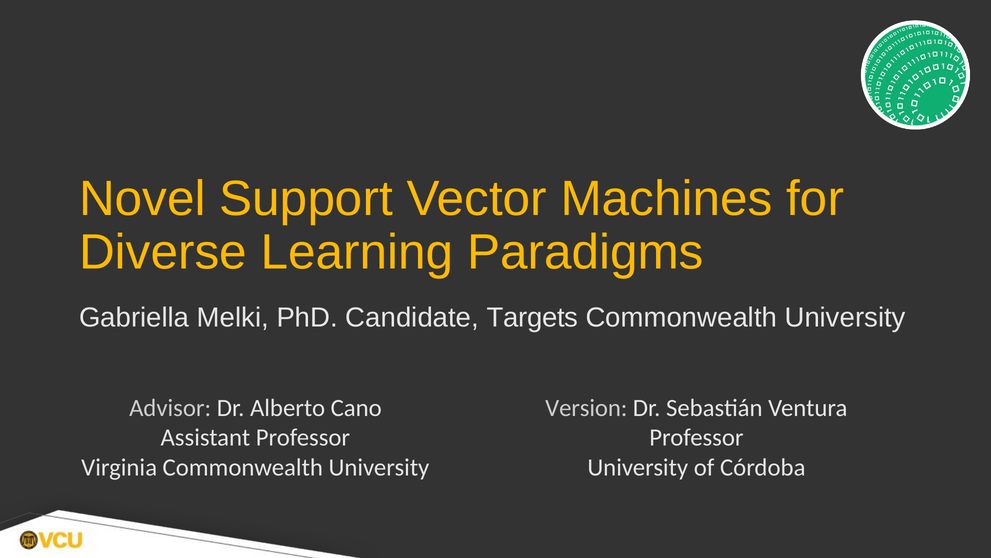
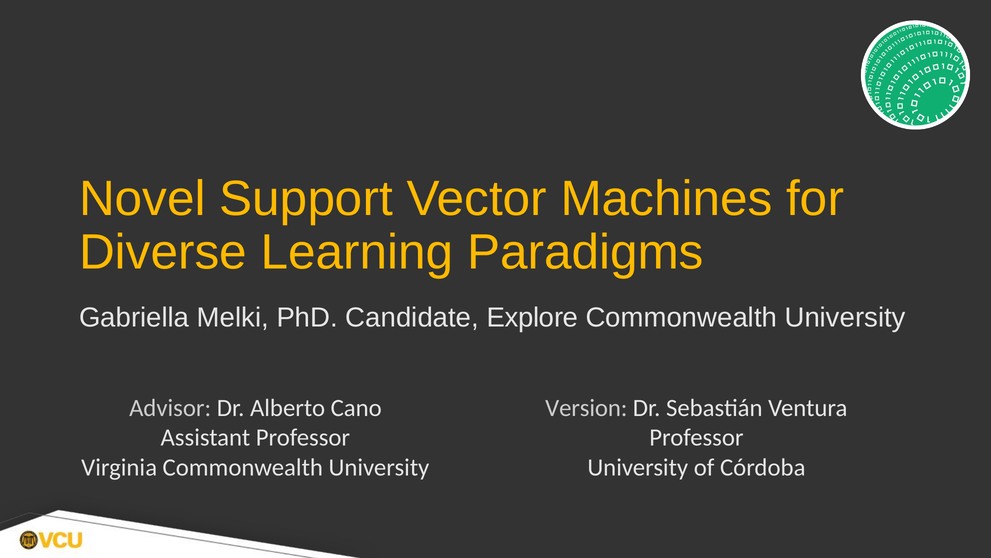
Targets: Targets -> Explore
